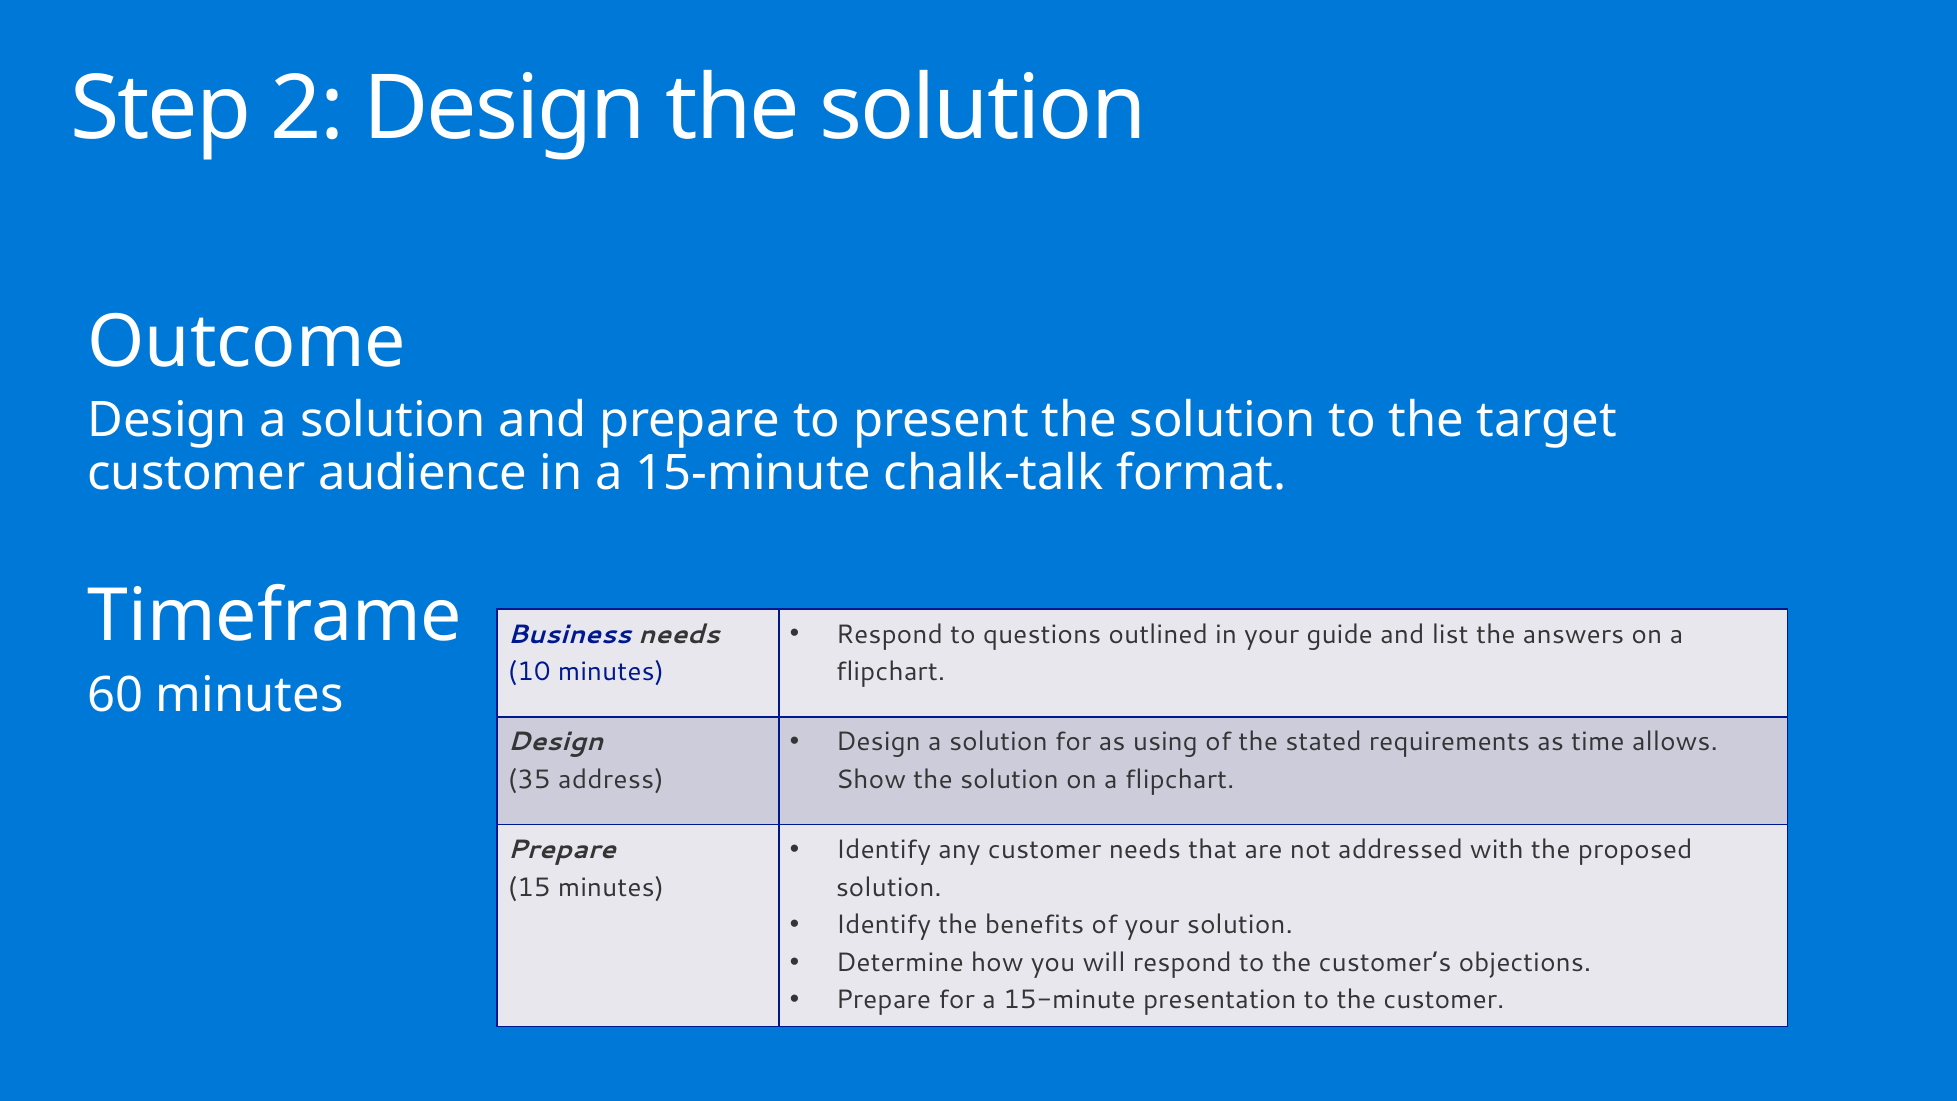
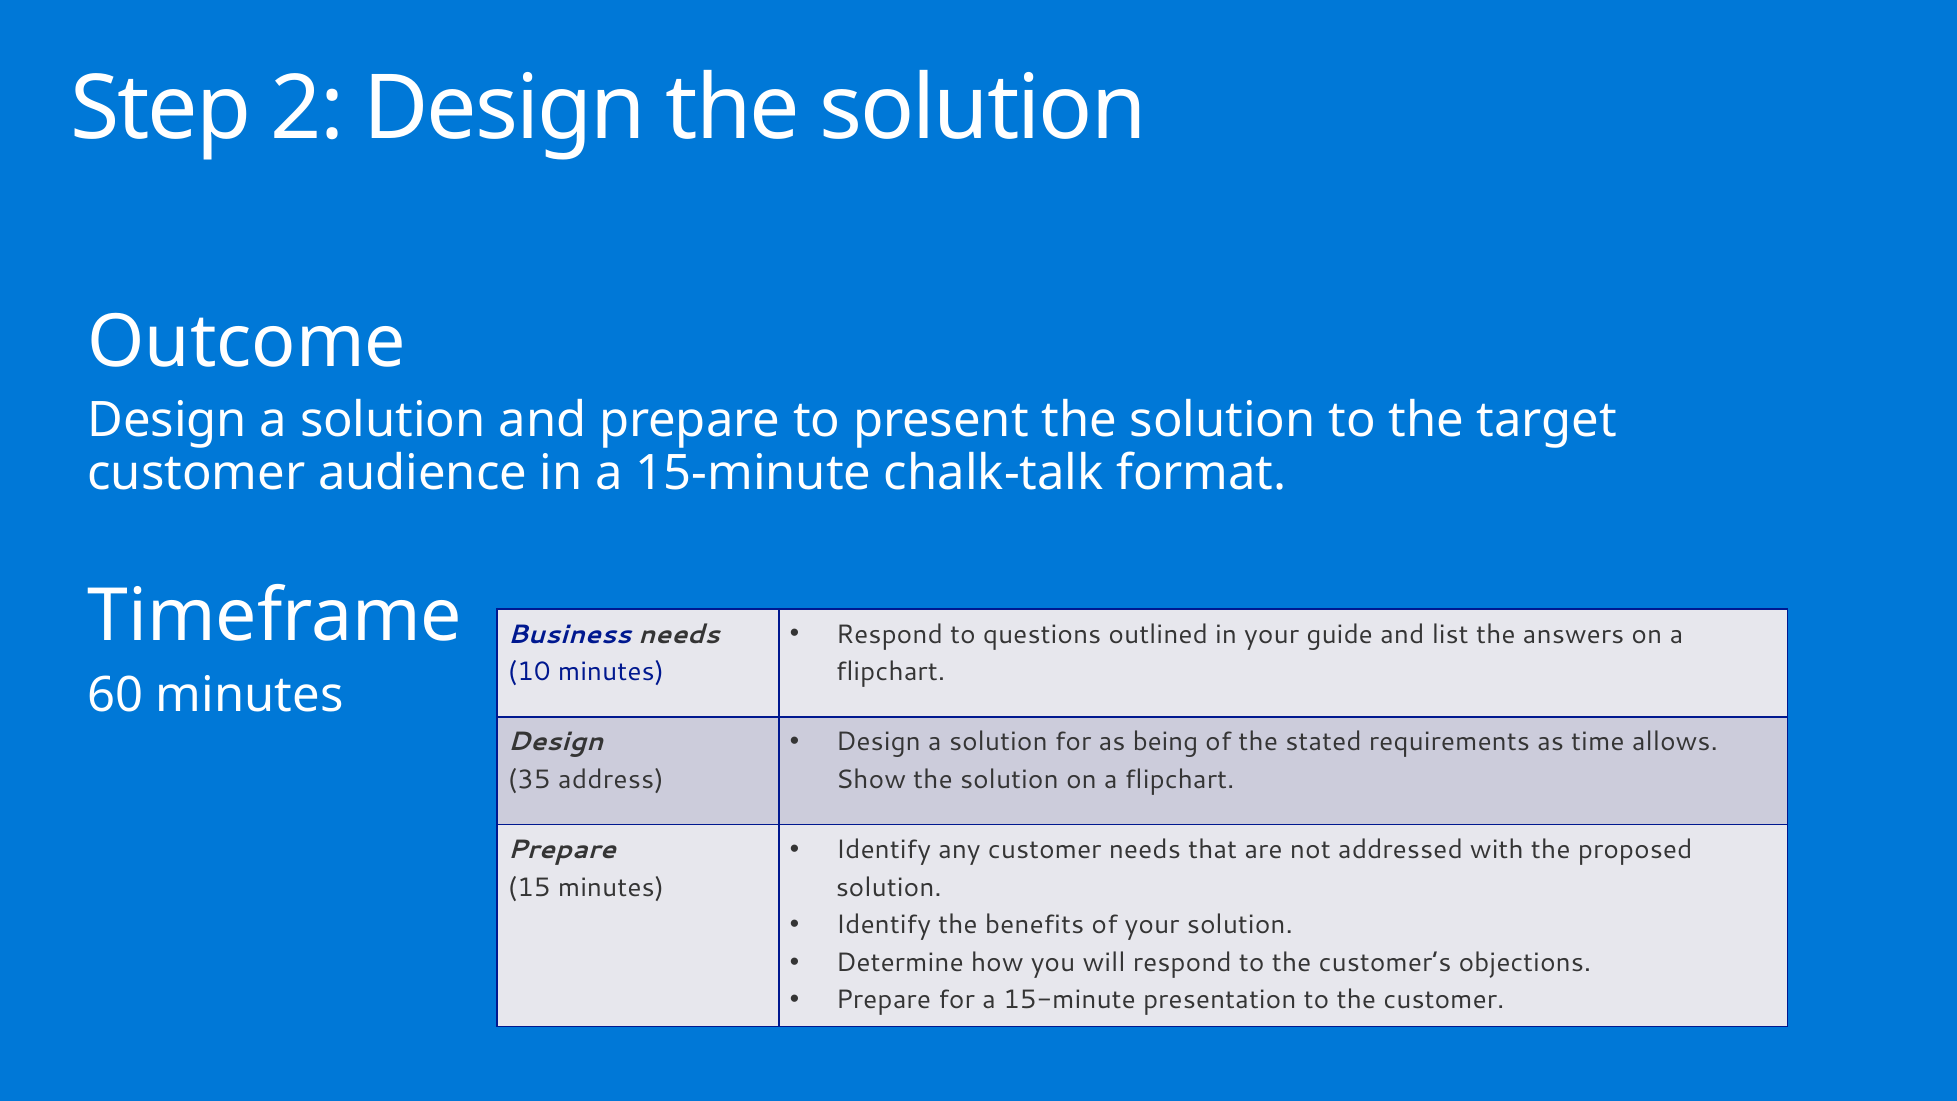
using: using -> being
